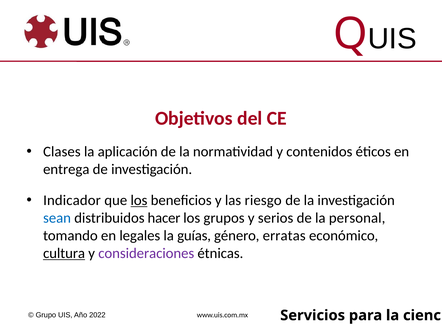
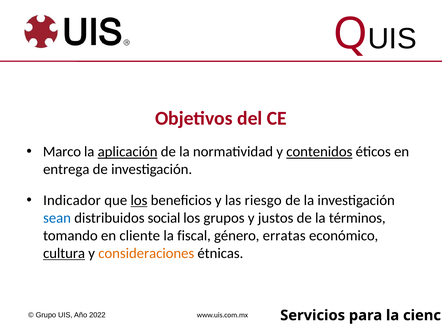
Clases: Clases -> Marco
aplicación underline: none -> present
contenidos underline: none -> present
hacer: hacer -> social
serios: serios -> justos
personal: personal -> términos
legales: legales -> cliente
guías: guías -> fiscal
consideraciones colour: purple -> orange
